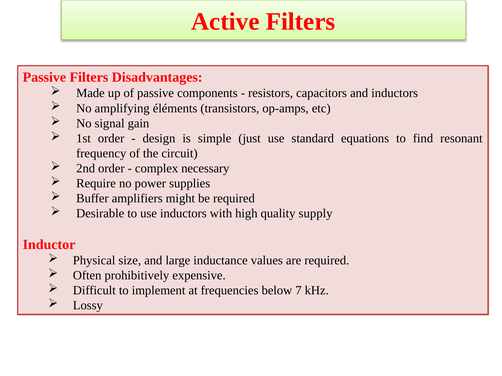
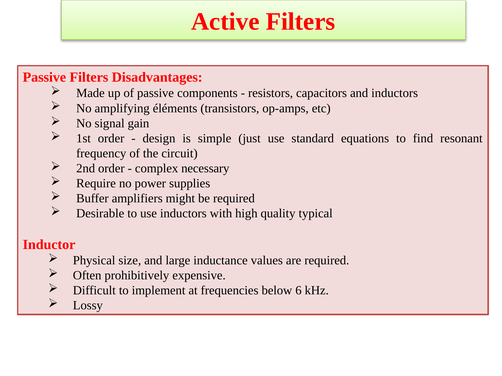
supply: supply -> typical
7: 7 -> 6
